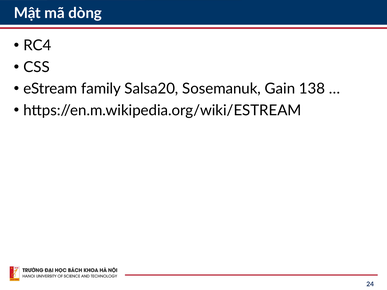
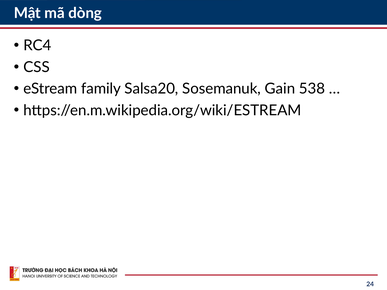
138: 138 -> 538
